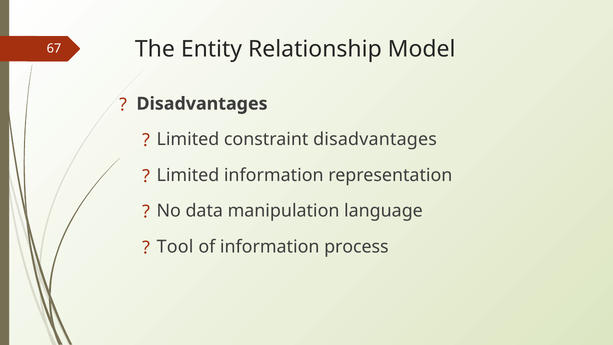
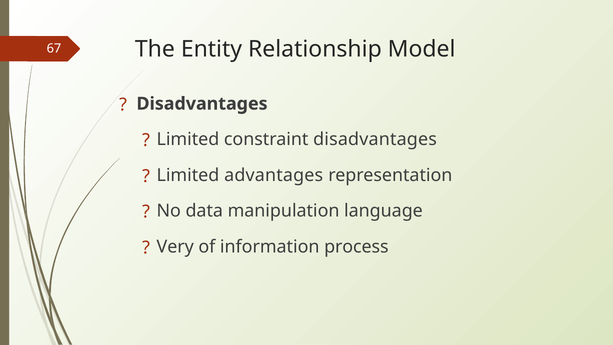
Limited information: information -> advantages
Tool: Tool -> Very
